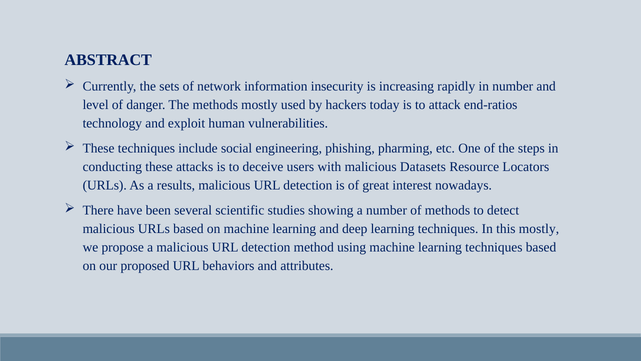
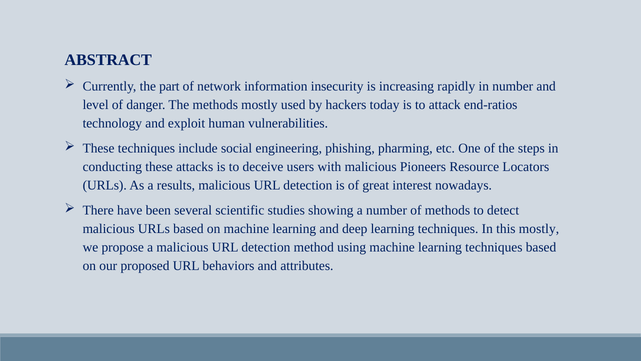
sets: sets -> part
Datasets: Datasets -> Pioneers
